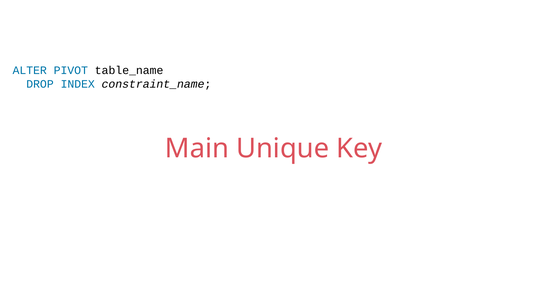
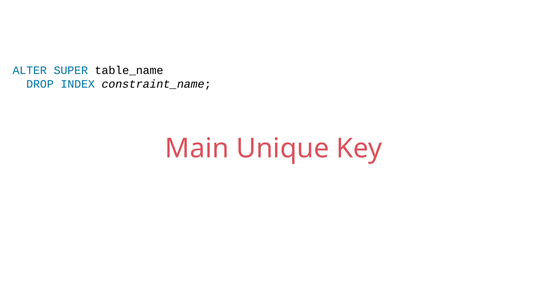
PIVOT: PIVOT -> SUPER
